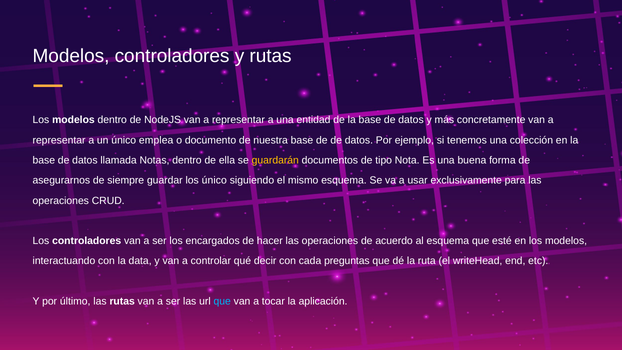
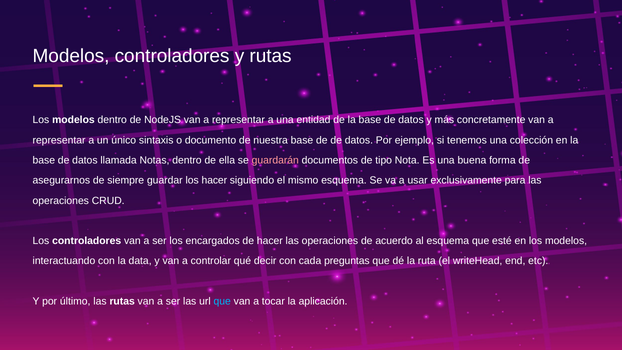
emplea: emplea -> sintaxis
guardarán colour: yellow -> pink
los único: único -> hacer
